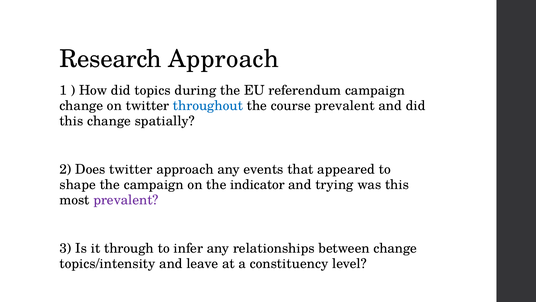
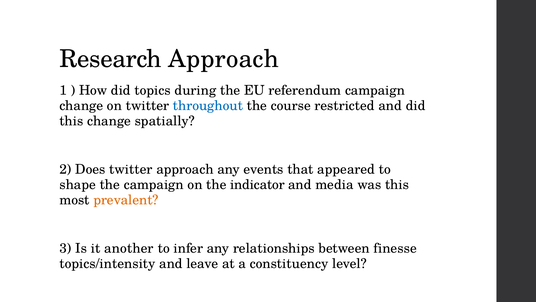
course prevalent: prevalent -> restricted
trying: trying -> media
prevalent at (126, 200) colour: purple -> orange
through: through -> another
between change: change -> finesse
